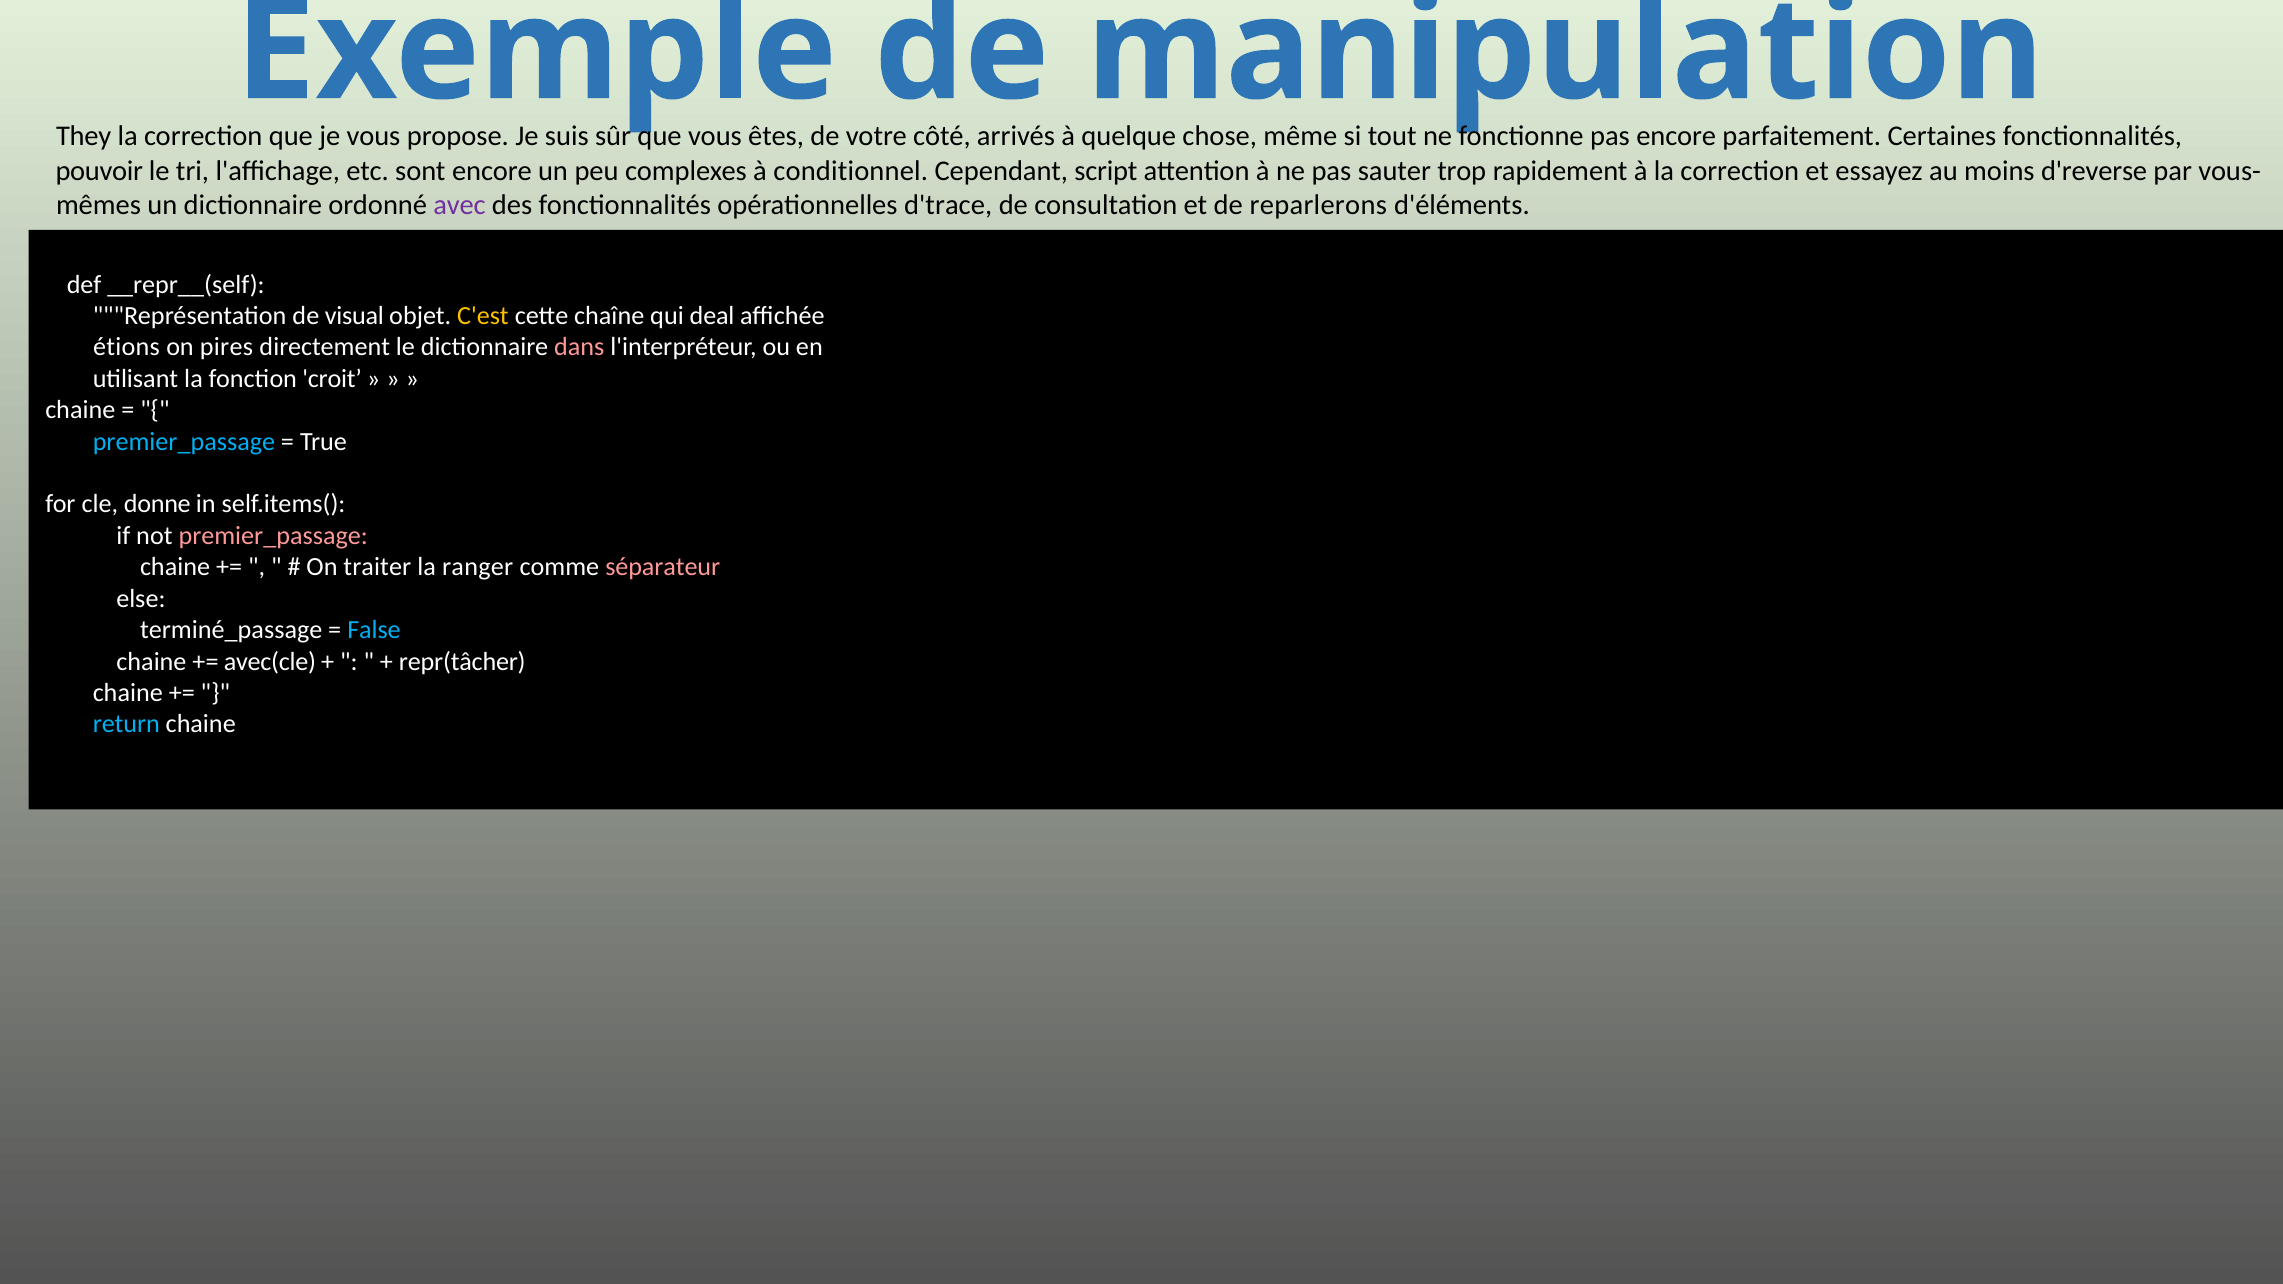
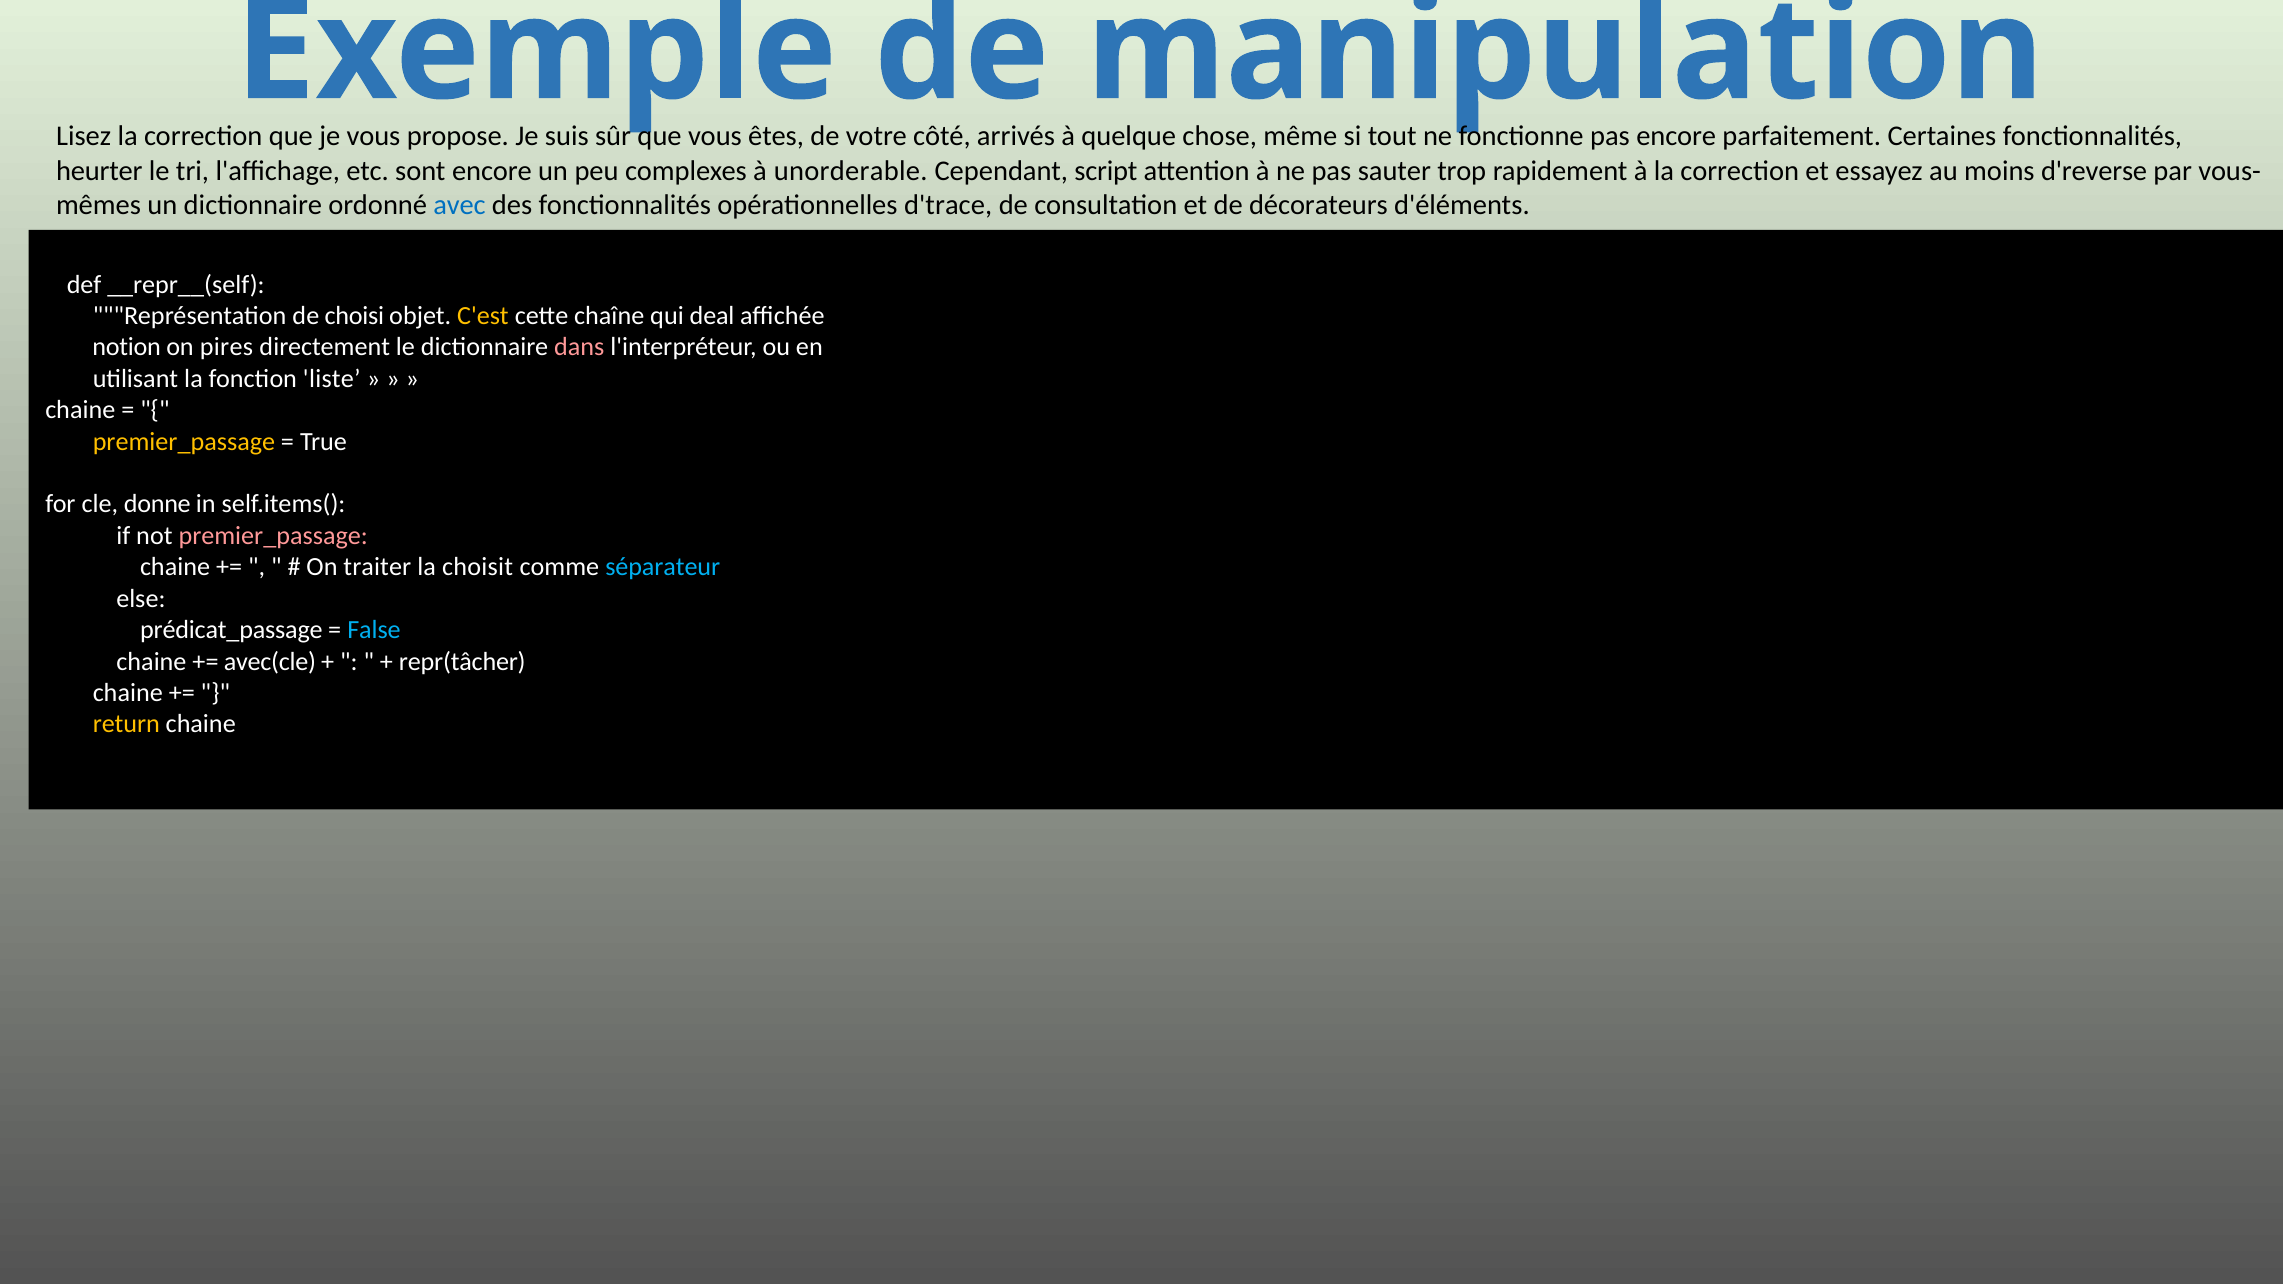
They: They -> Lisez
pouvoir: pouvoir -> heurter
conditionnel: conditionnel -> unorderable
avec colour: purple -> blue
reparlerons: reparlerons -> décorateurs
visual: visual -> choisi
étions: étions -> notion
croit: croit -> liste
premier_passage at (184, 442) colour: light blue -> yellow
ranger: ranger -> choisit
séparateur colour: pink -> light blue
terminé_passage: terminé_passage -> prédicat_passage
return colour: light blue -> yellow
